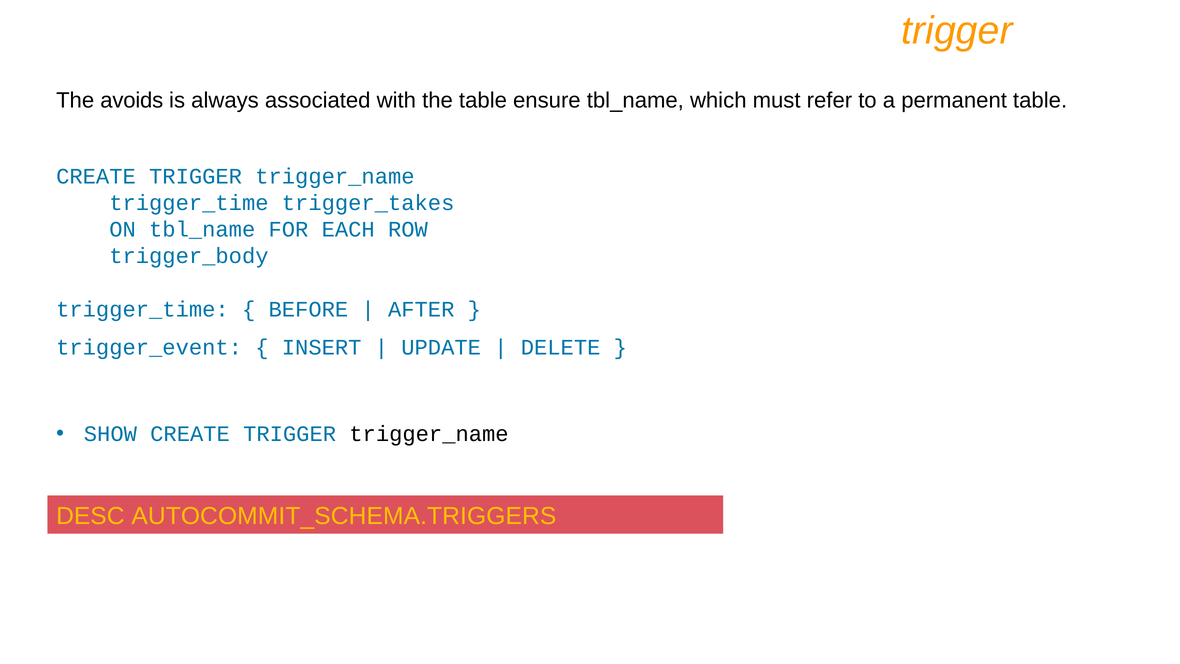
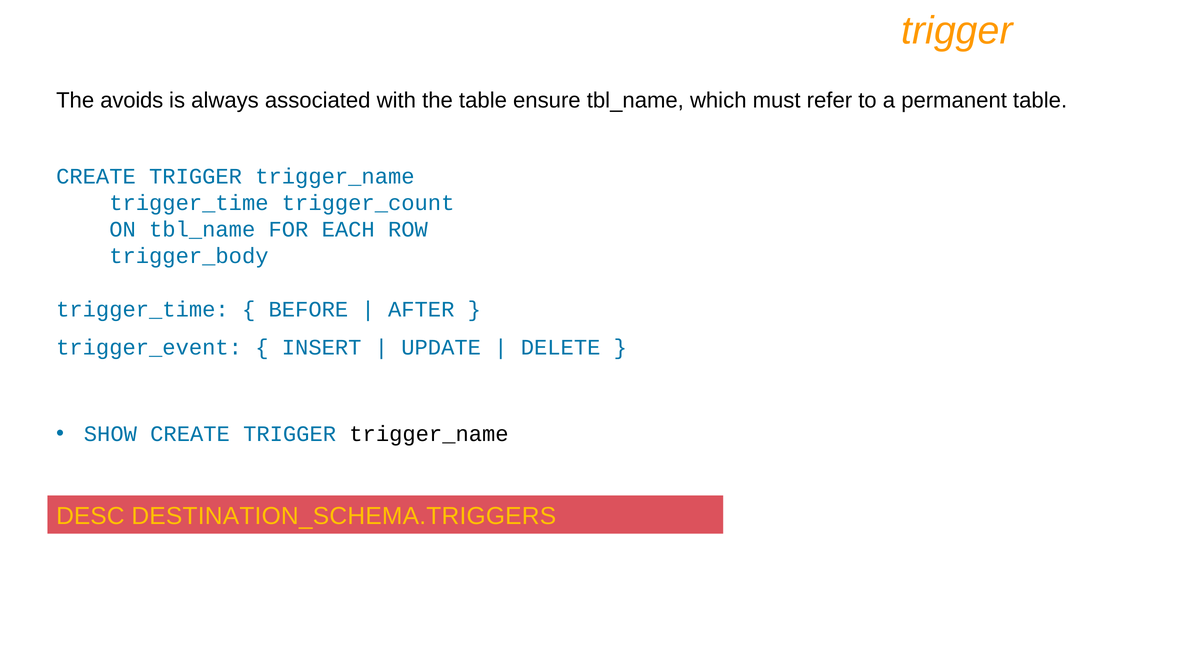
trigger_takes: trigger_takes -> trigger_count
AUTOCOMMIT_SCHEMA.TRIGGERS: AUTOCOMMIT_SCHEMA.TRIGGERS -> DESTINATION_SCHEMA.TRIGGERS
